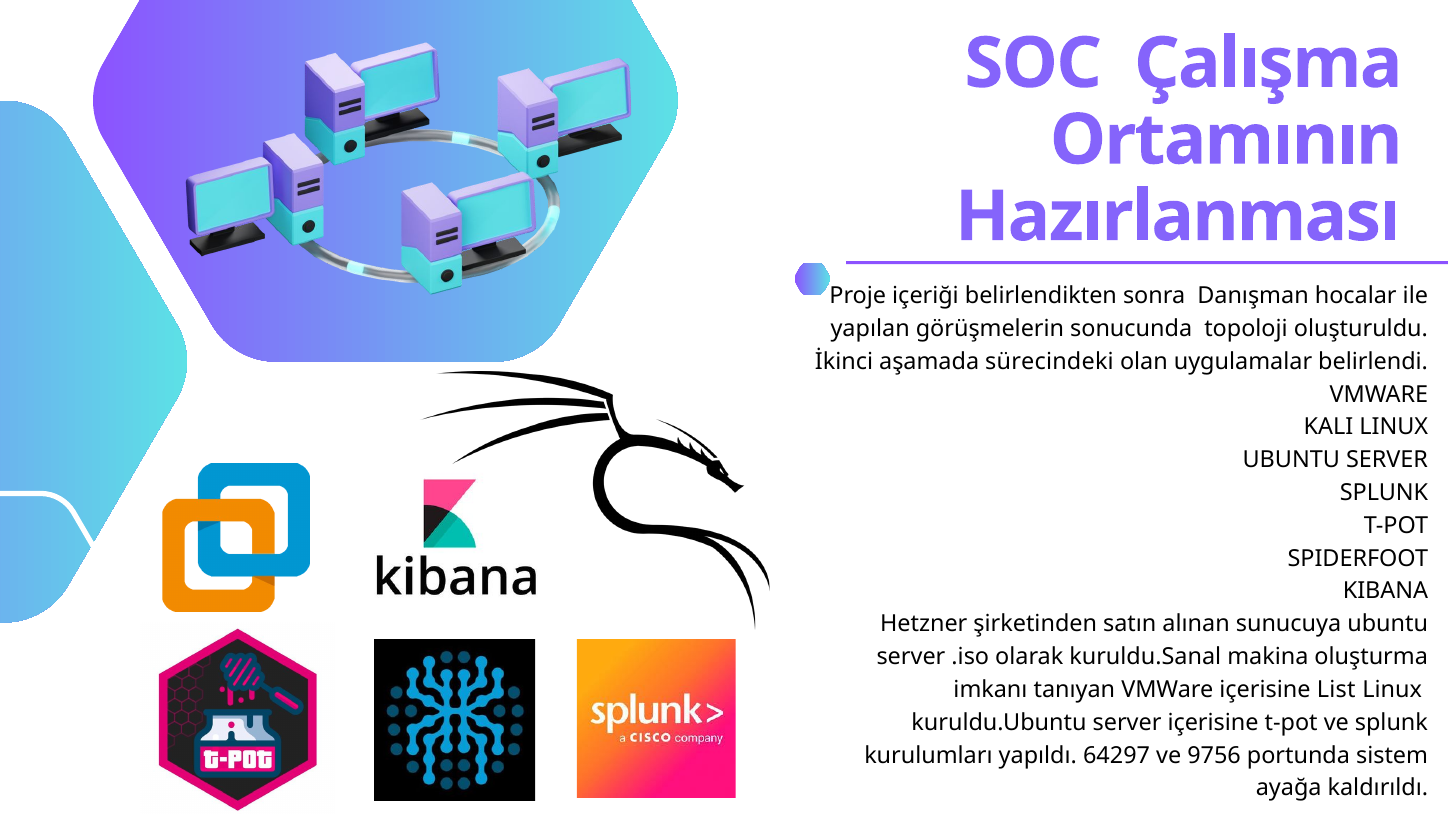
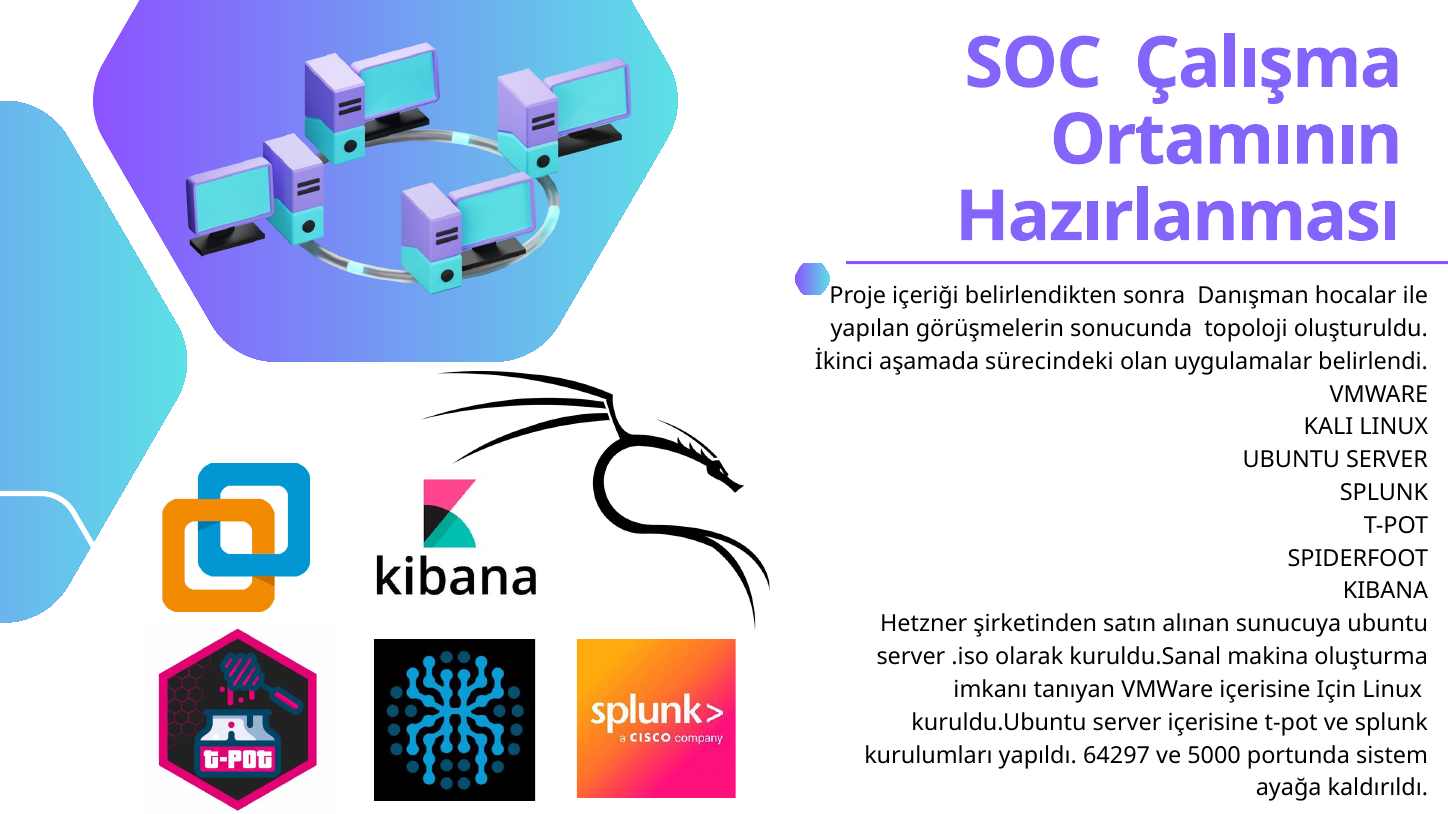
List: List -> Için
9756: 9756 -> 5000
